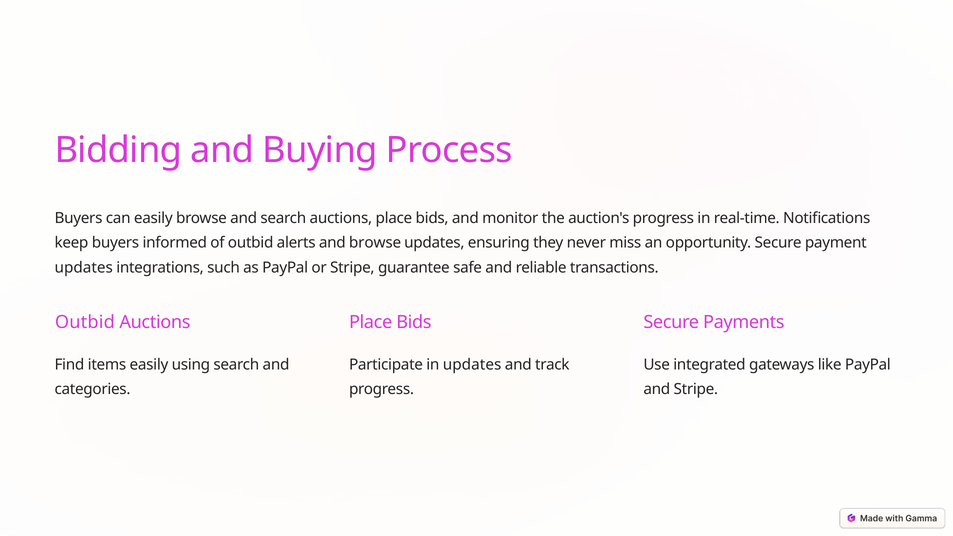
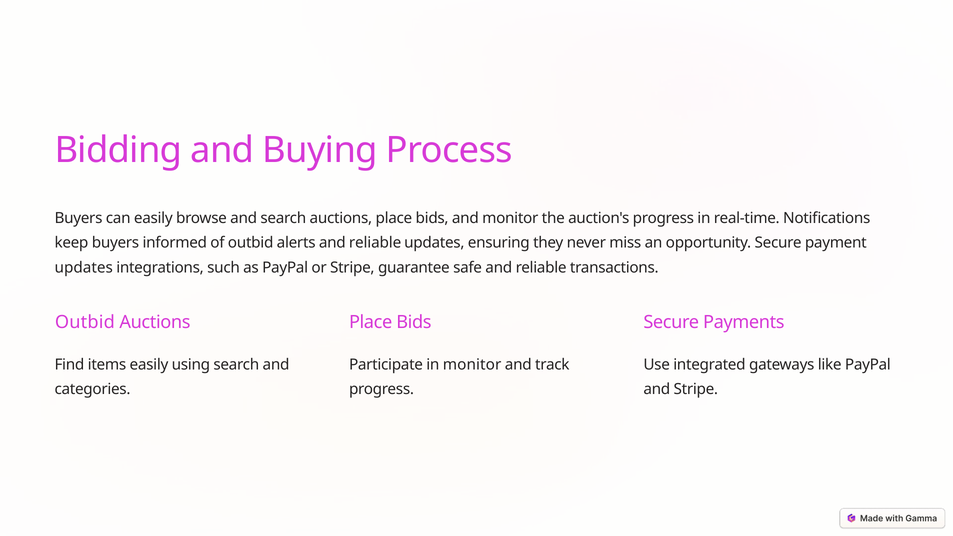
alerts and browse: browse -> reliable
in updates: updates -> monitor
